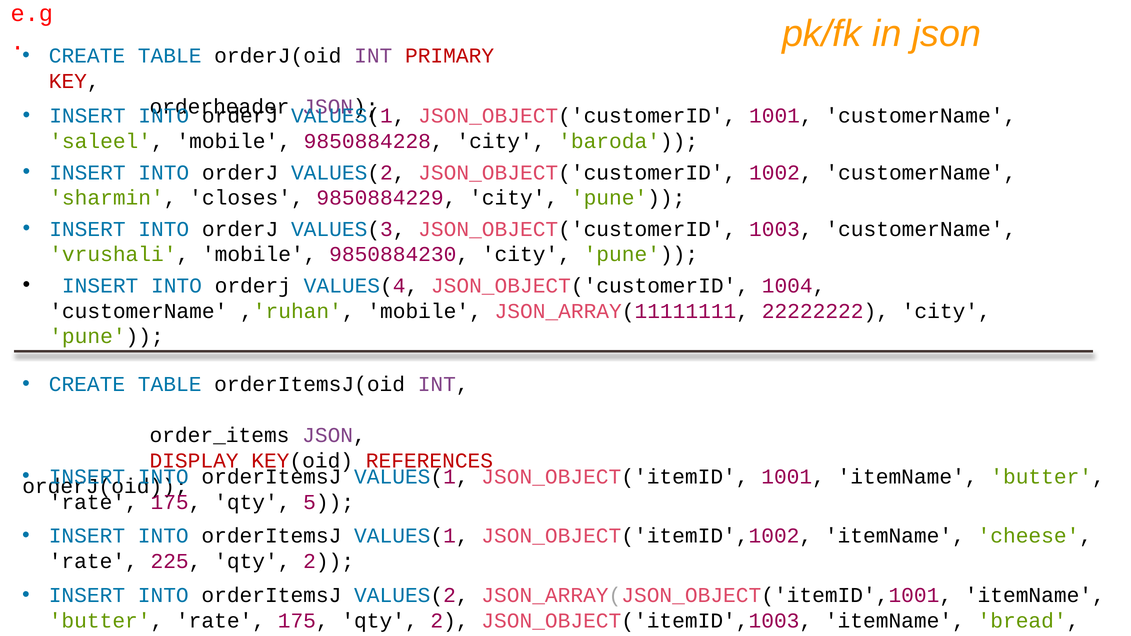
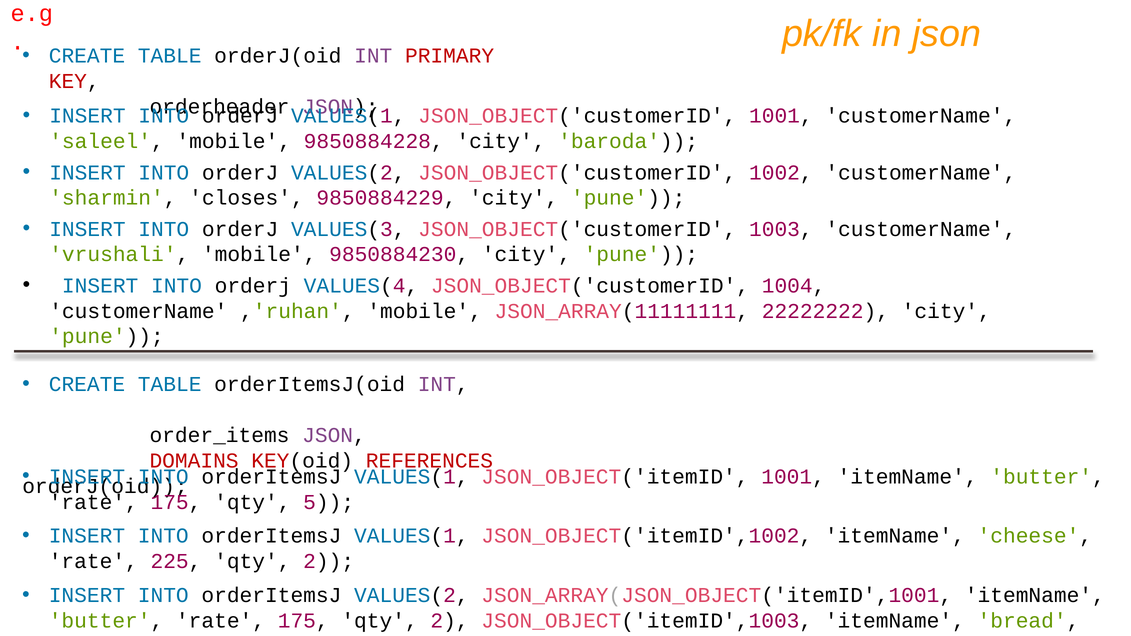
DISPLAY: DISPLAY -> DOMAINS
